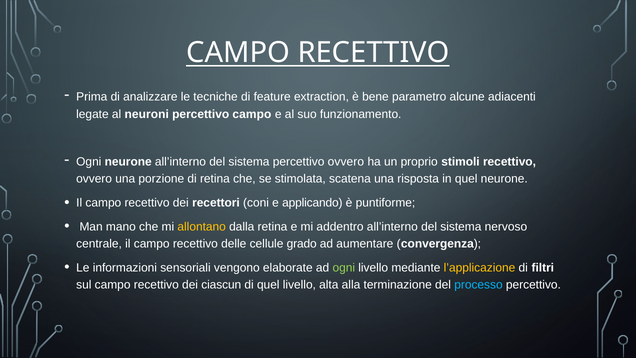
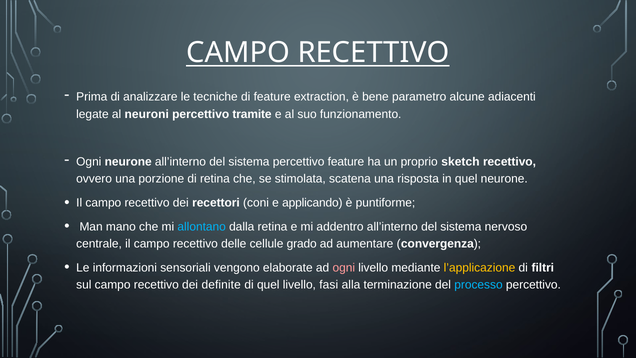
percettivo campo: campo -> tramite
percettivo ovvero: ovvero -> feature
stimoli: stimoli -> sketch
allontano colour: yellow -> light blue
ogni at (344, 267) colour: light green -> pink
ciascun: ciascun -> definite
alta: alta -> fasi
